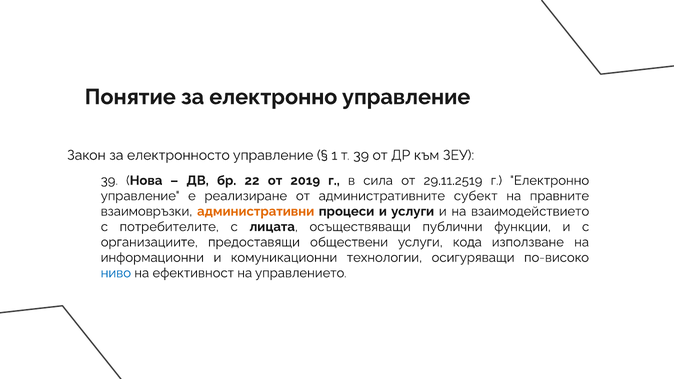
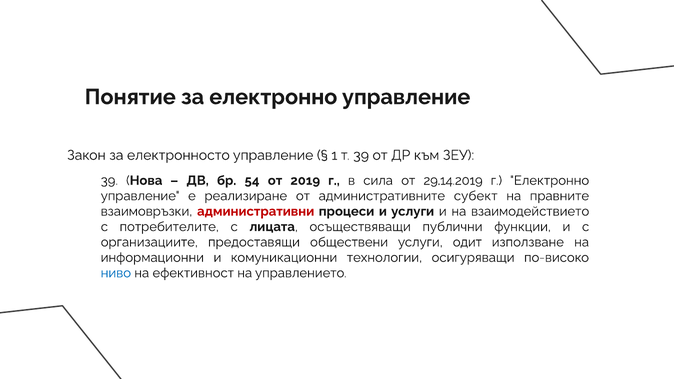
22: 22 -> 54
29.11.2519: 29.11.2519 -> 29.14.2019
административни colour: orange -> red
кода: кода -> одит
